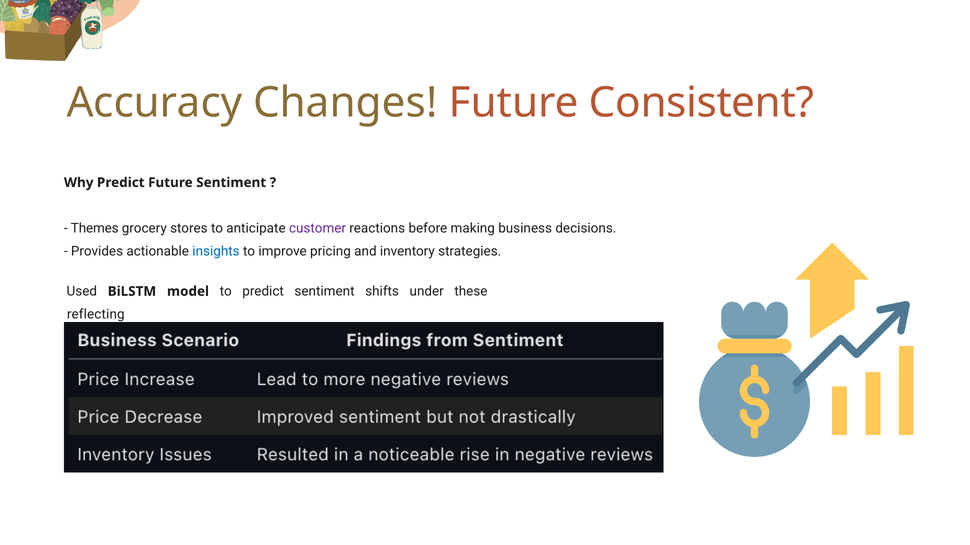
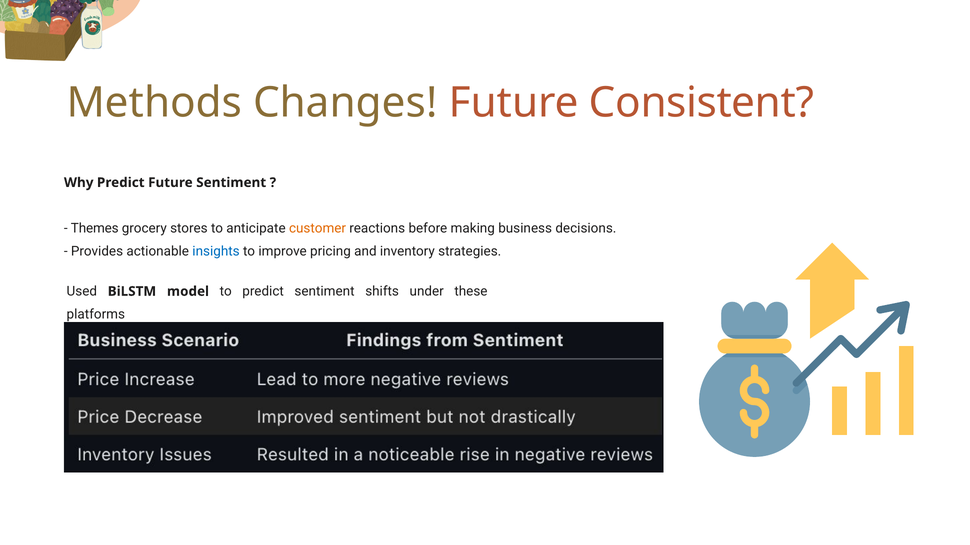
Accuracy: Accuracy -> Methods
customer colour: purple -> orange
reflecting: reflecting -> platforms
